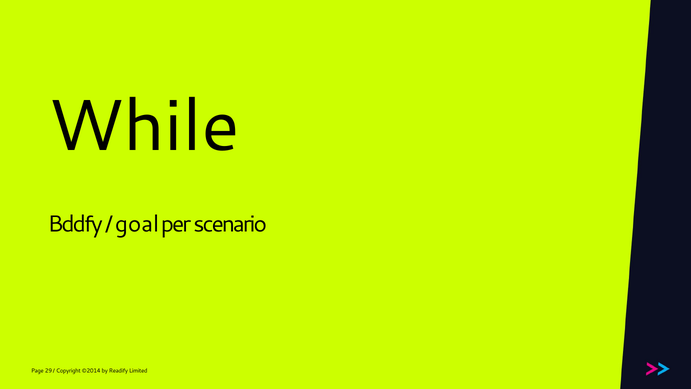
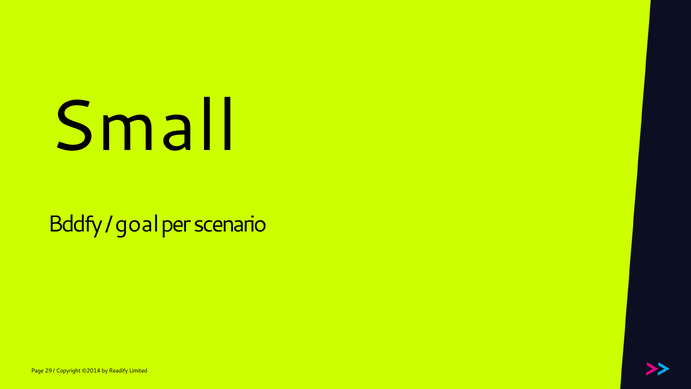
While: While -> Small
